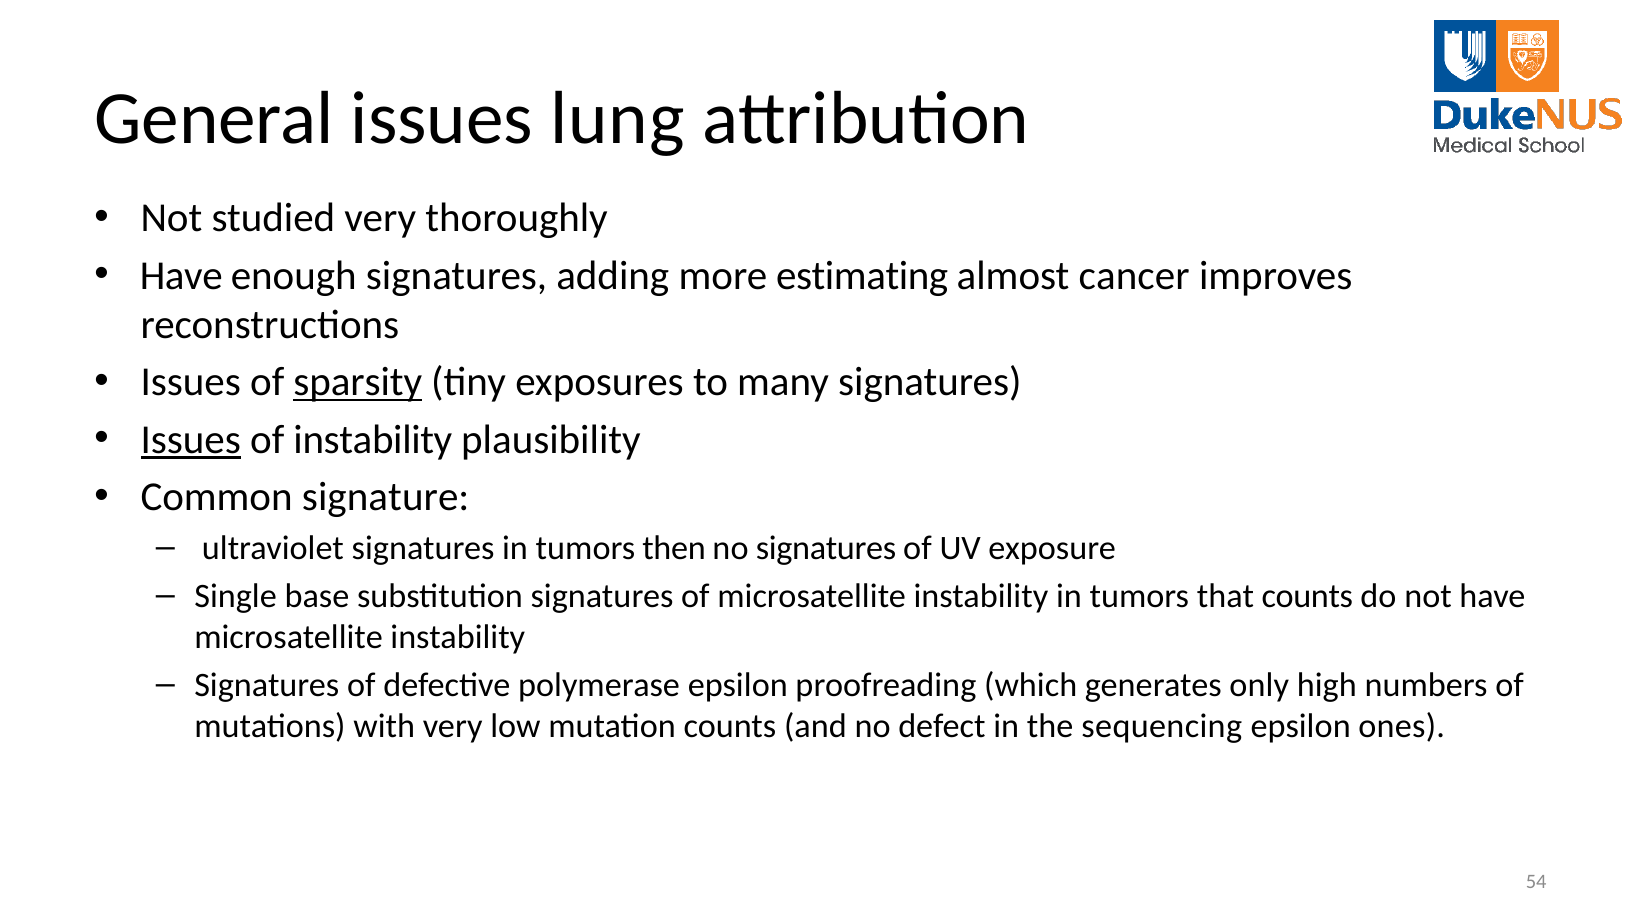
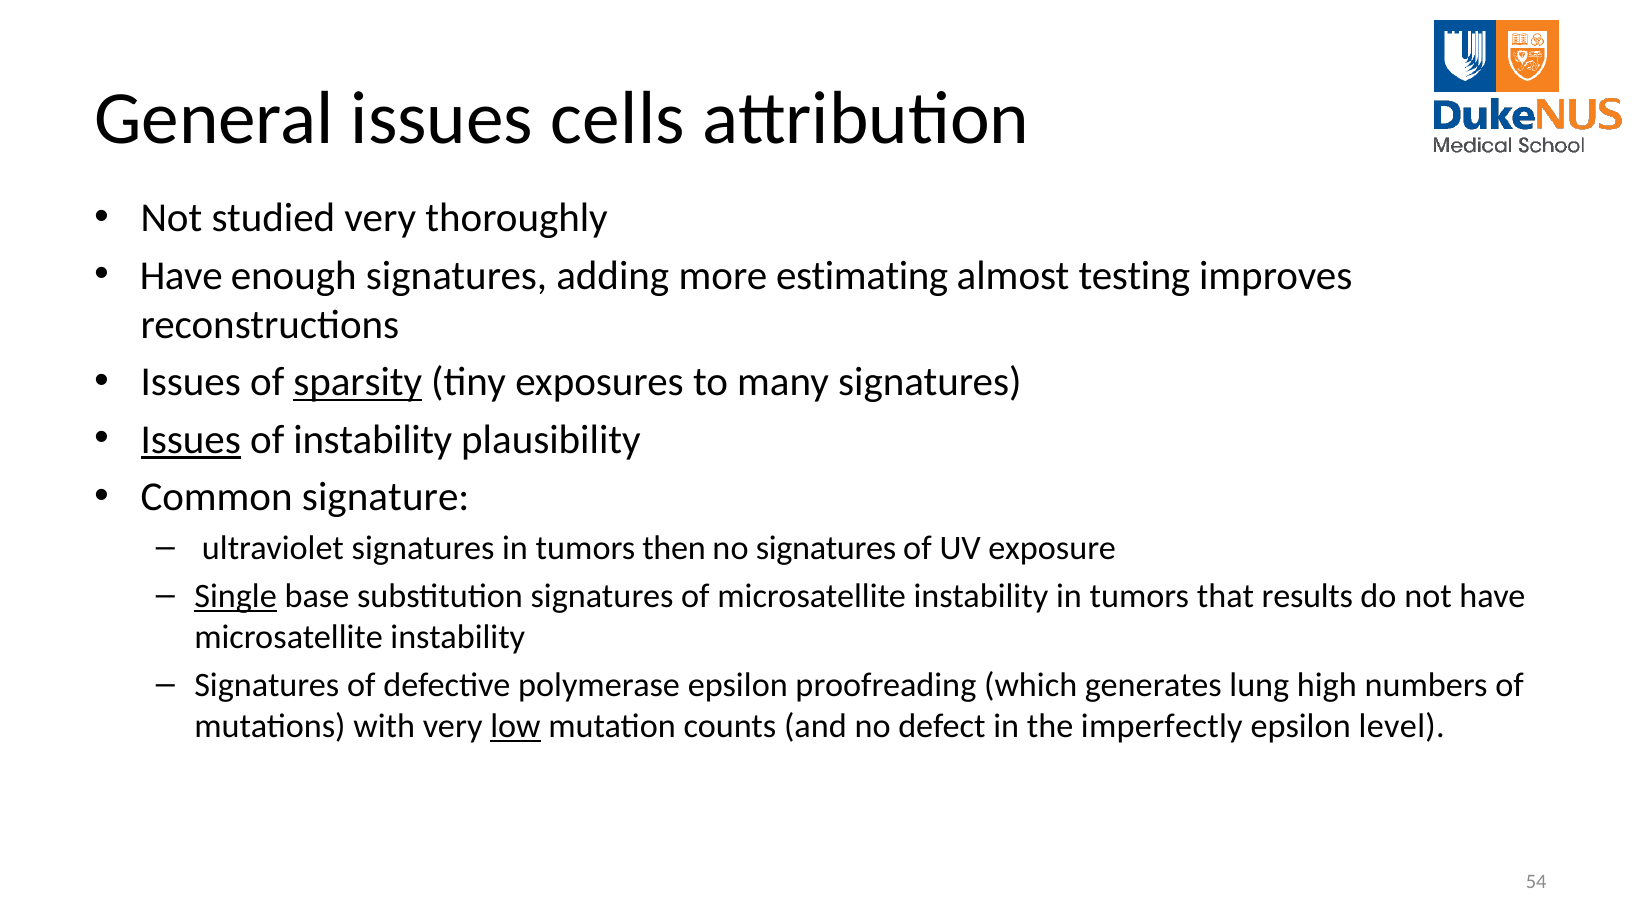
lung: lung -> cells
cancer: cancer -> testing
Single underline: none -> present
that counts: counts -> results
only: only -> lung
low underline: none -> present
sequencing: sequencing -> imperfectly
ones: ones -> level
